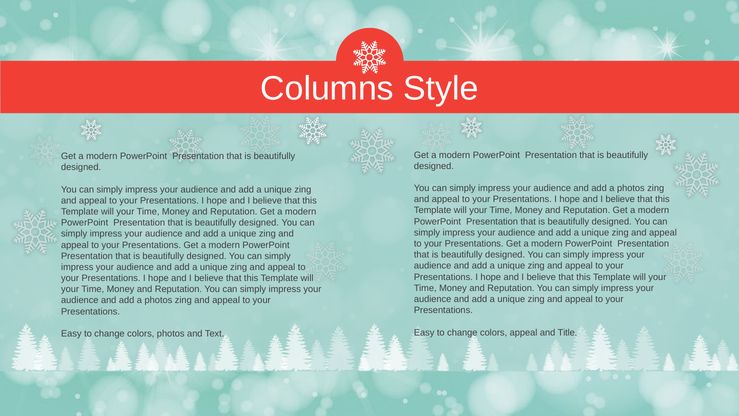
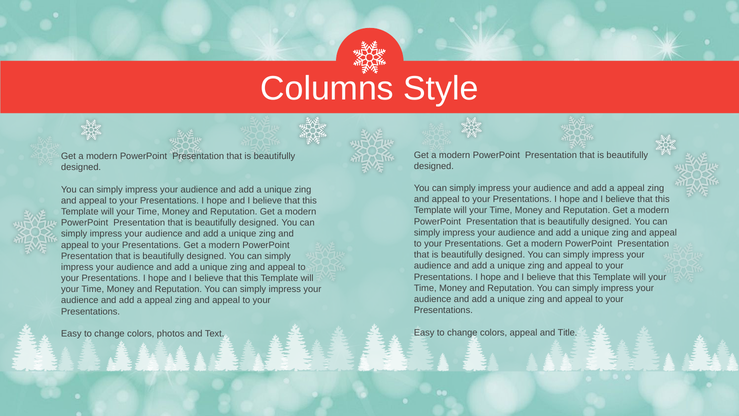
photos at (631, 188): photos -> appeal
photos at (158, 300): photos -> appeal
